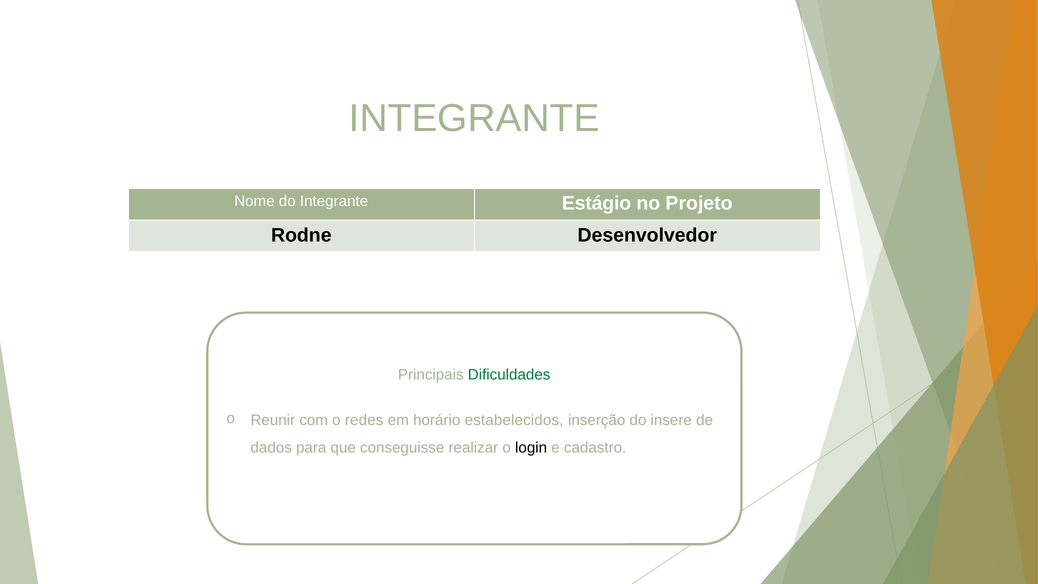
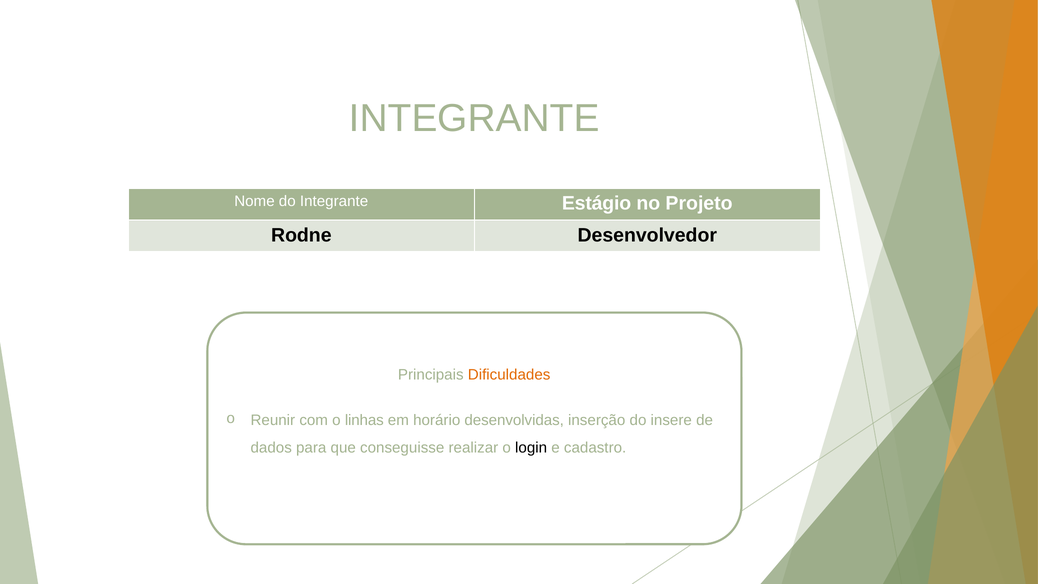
Dificuldades colour: green -> orange
redes: redes -> linhas
estabelecidos: estabelecidos -> desenvolvidas
